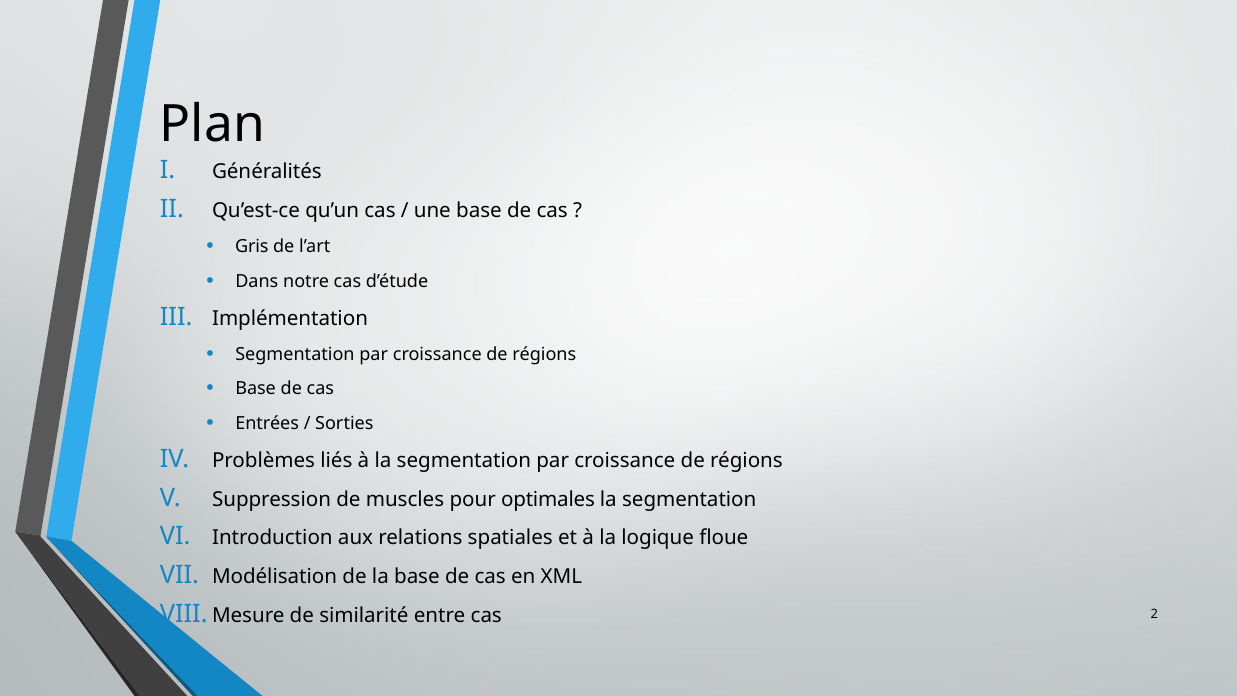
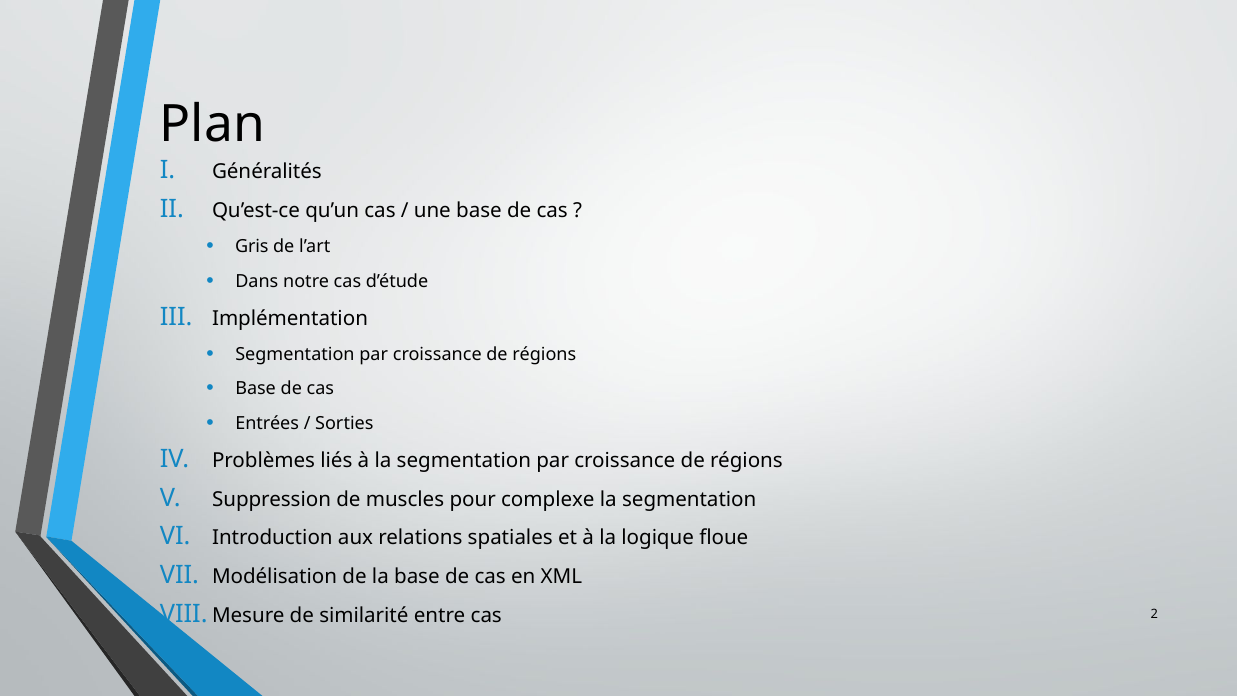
optimales: optimales -> complexe
